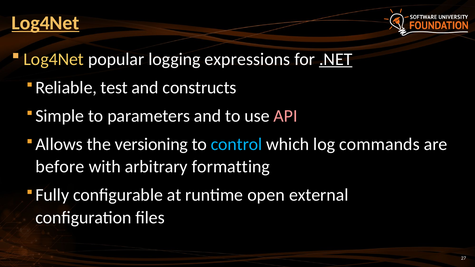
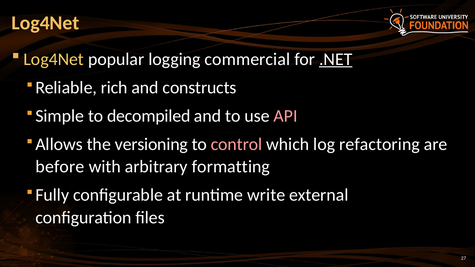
Log4Net at (45, 23) underline: present -> none
expressions: expressions -> commercial
test: test -> rich
parameters: parameters -> decompiled
control colour: light blue -> pink
commands: commands -> refactoring
open: open -> write
